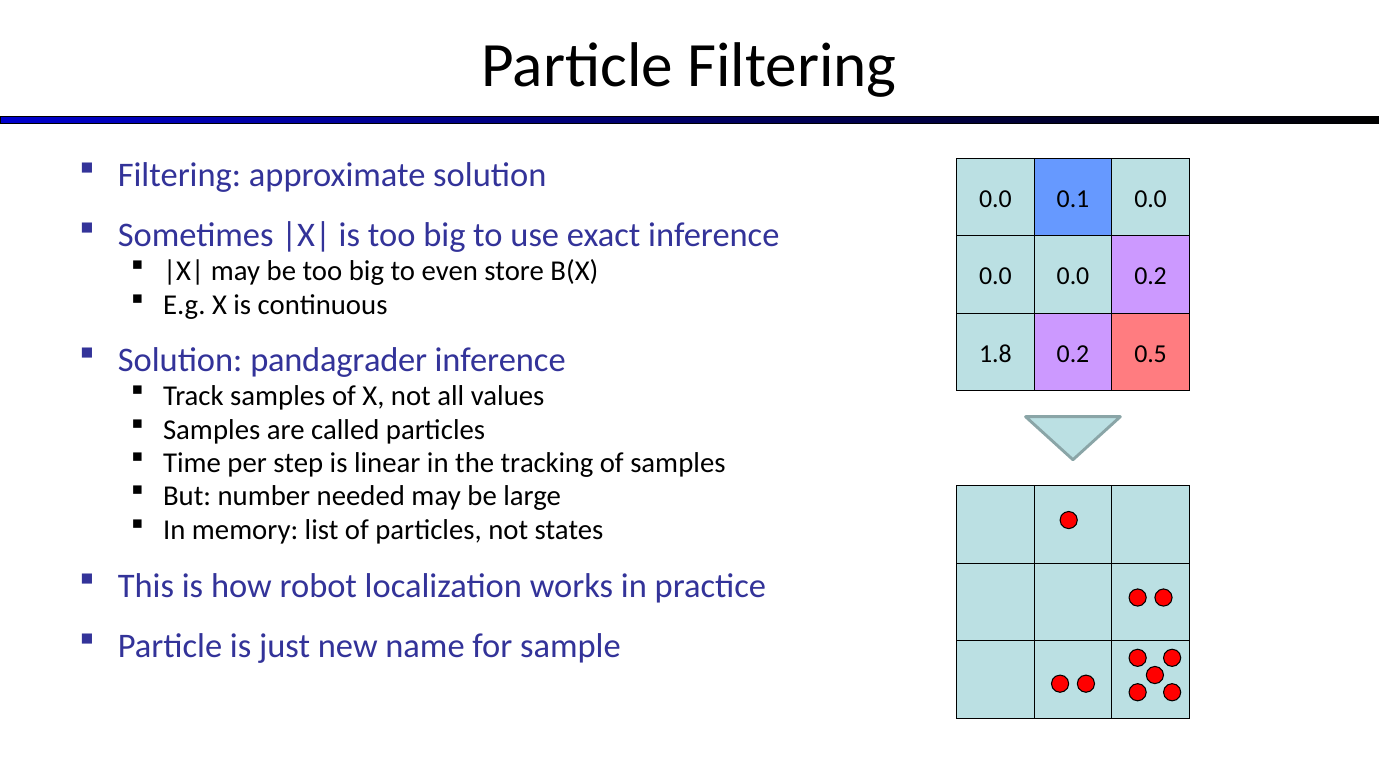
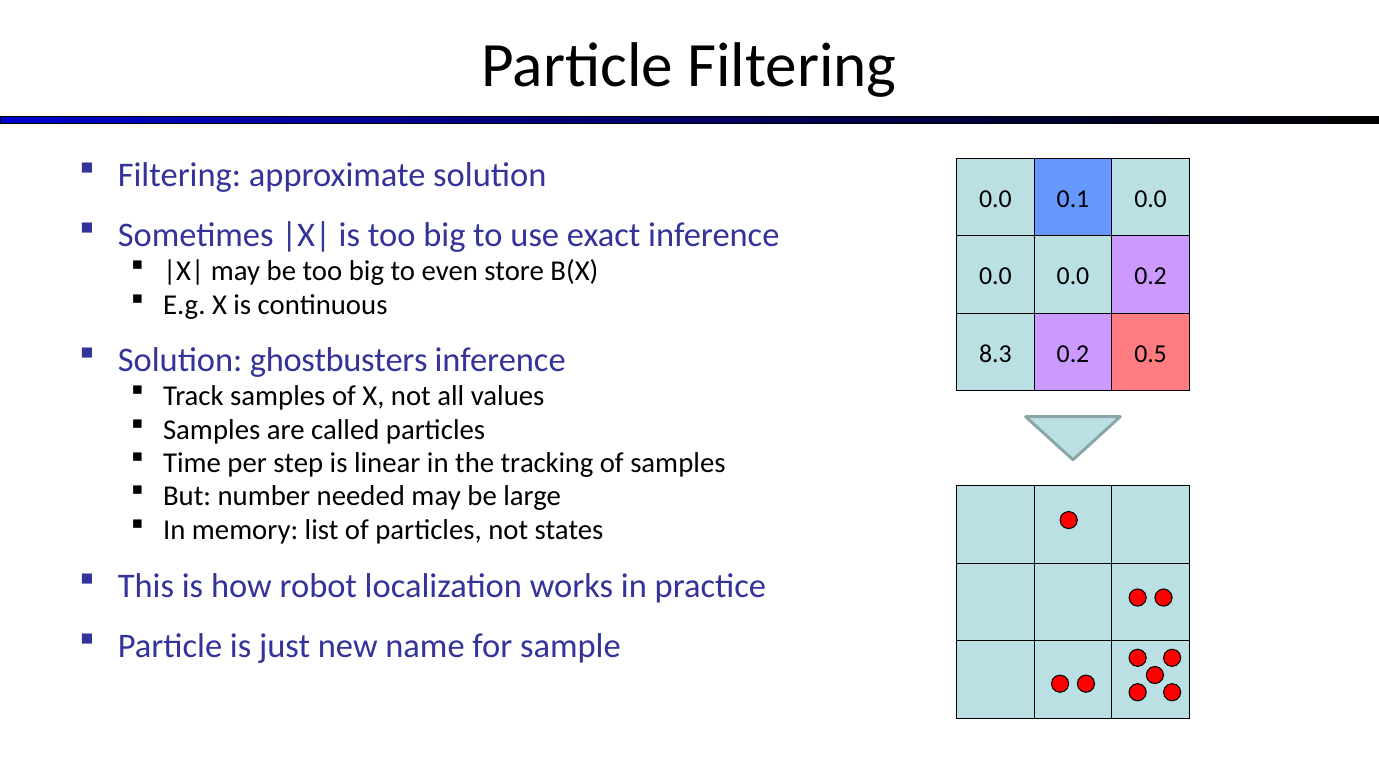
pandagrader: pandagrader -> ghostbusters
1.8: 1.8 -> 8.3
